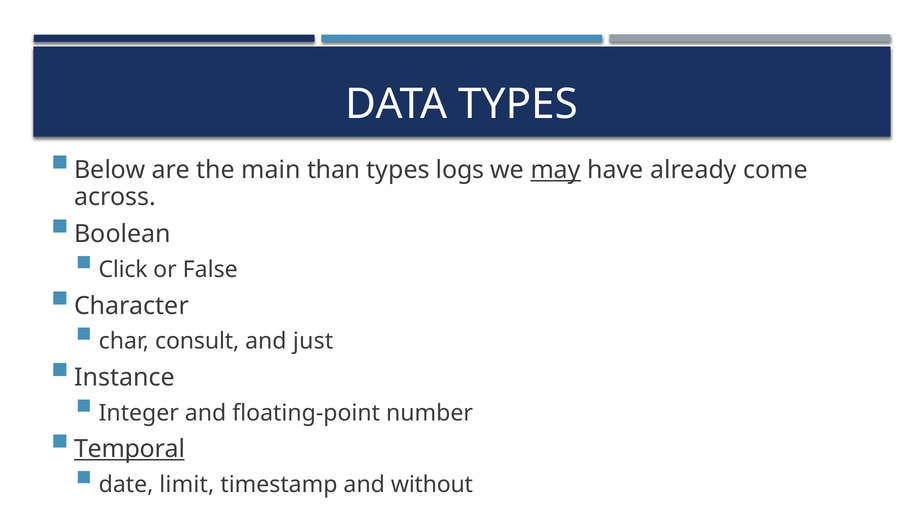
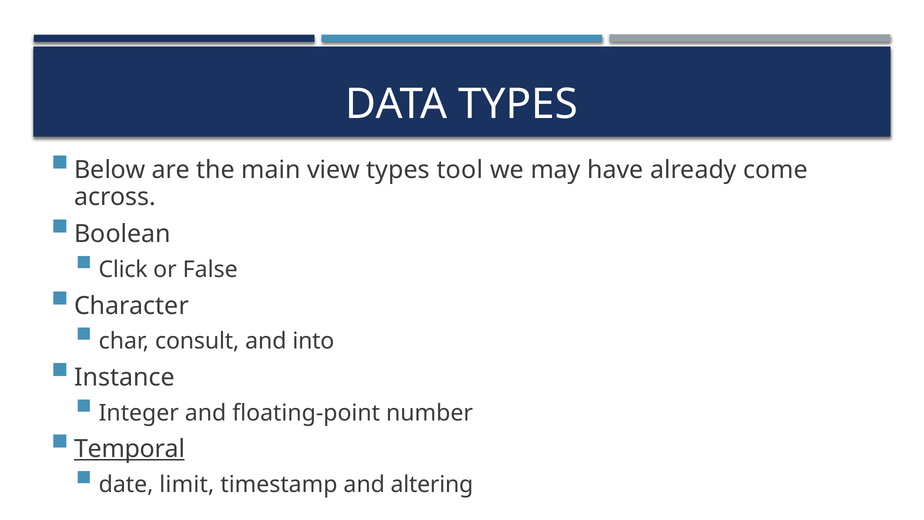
than: than -> view
logs: logs -> tool
may underline: present -> none
just: just -> into
without: without -> altering
